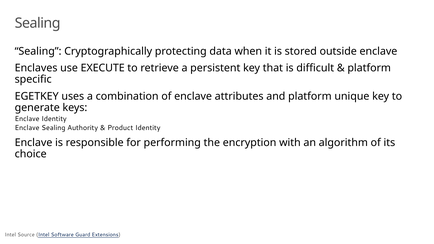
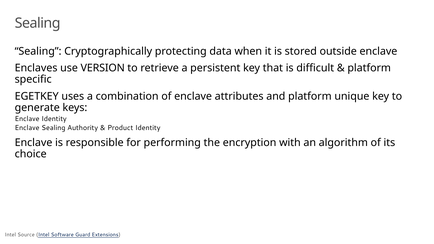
EXECUTE: EXECUTE -> VERSION
